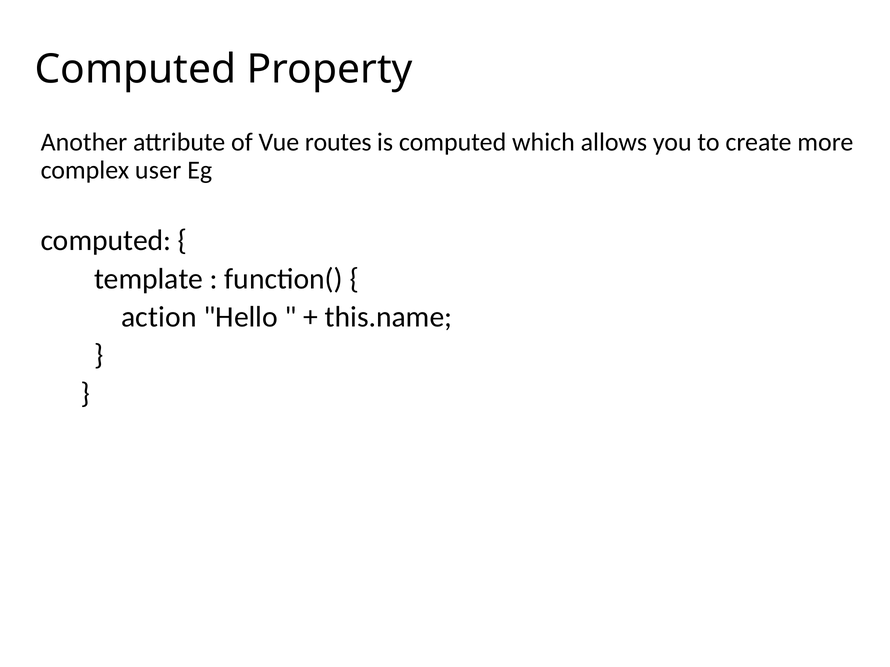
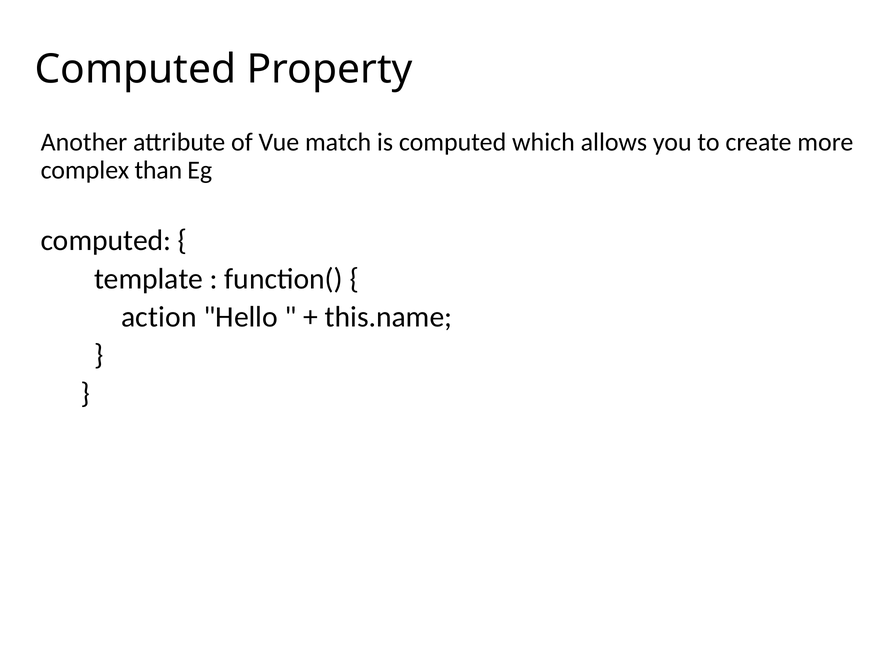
routes: routes -> match
user: user -> than
